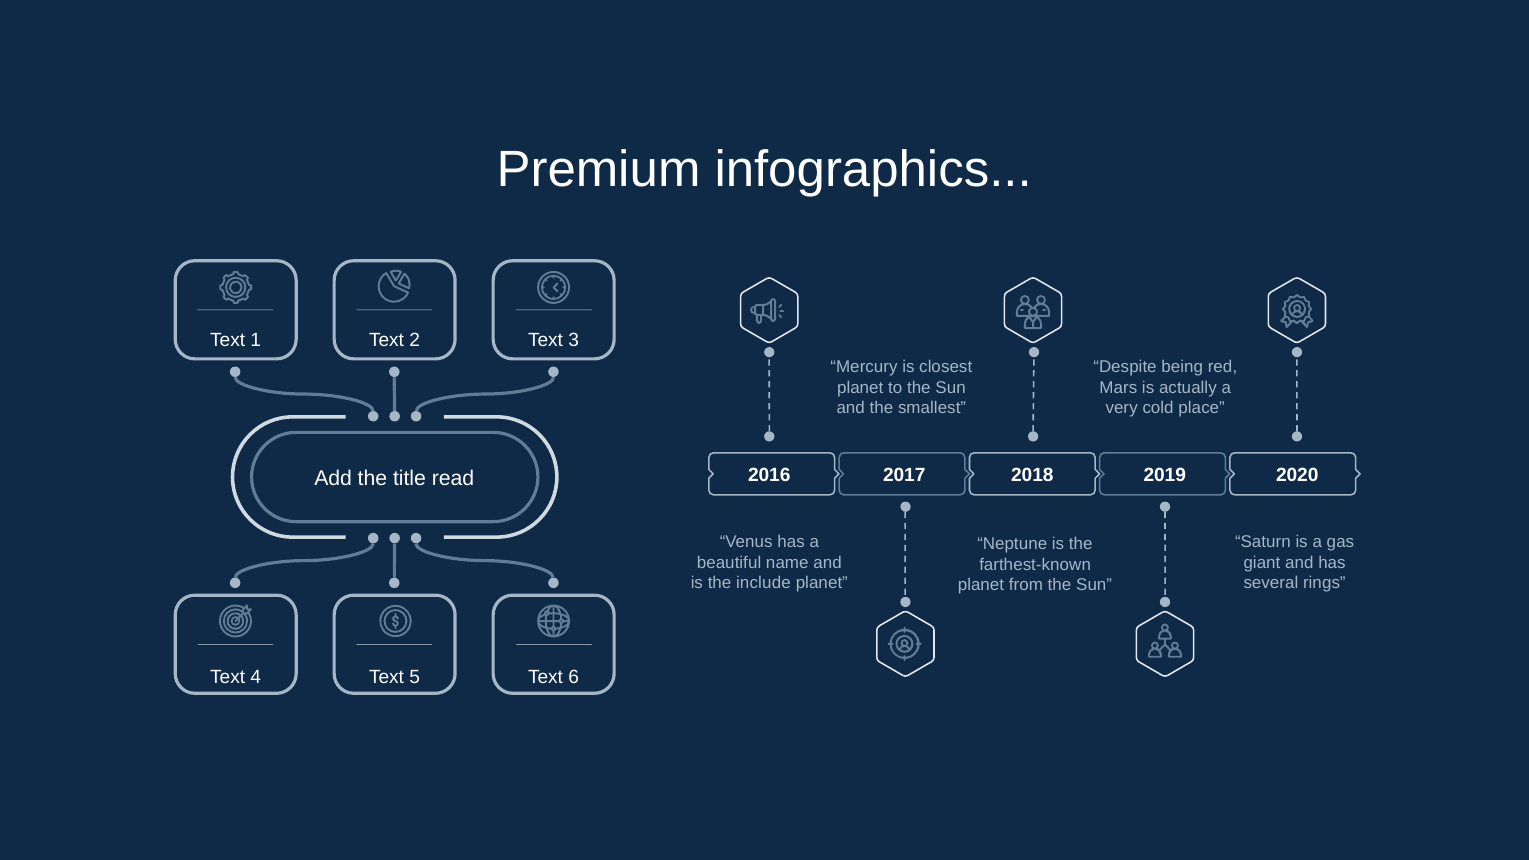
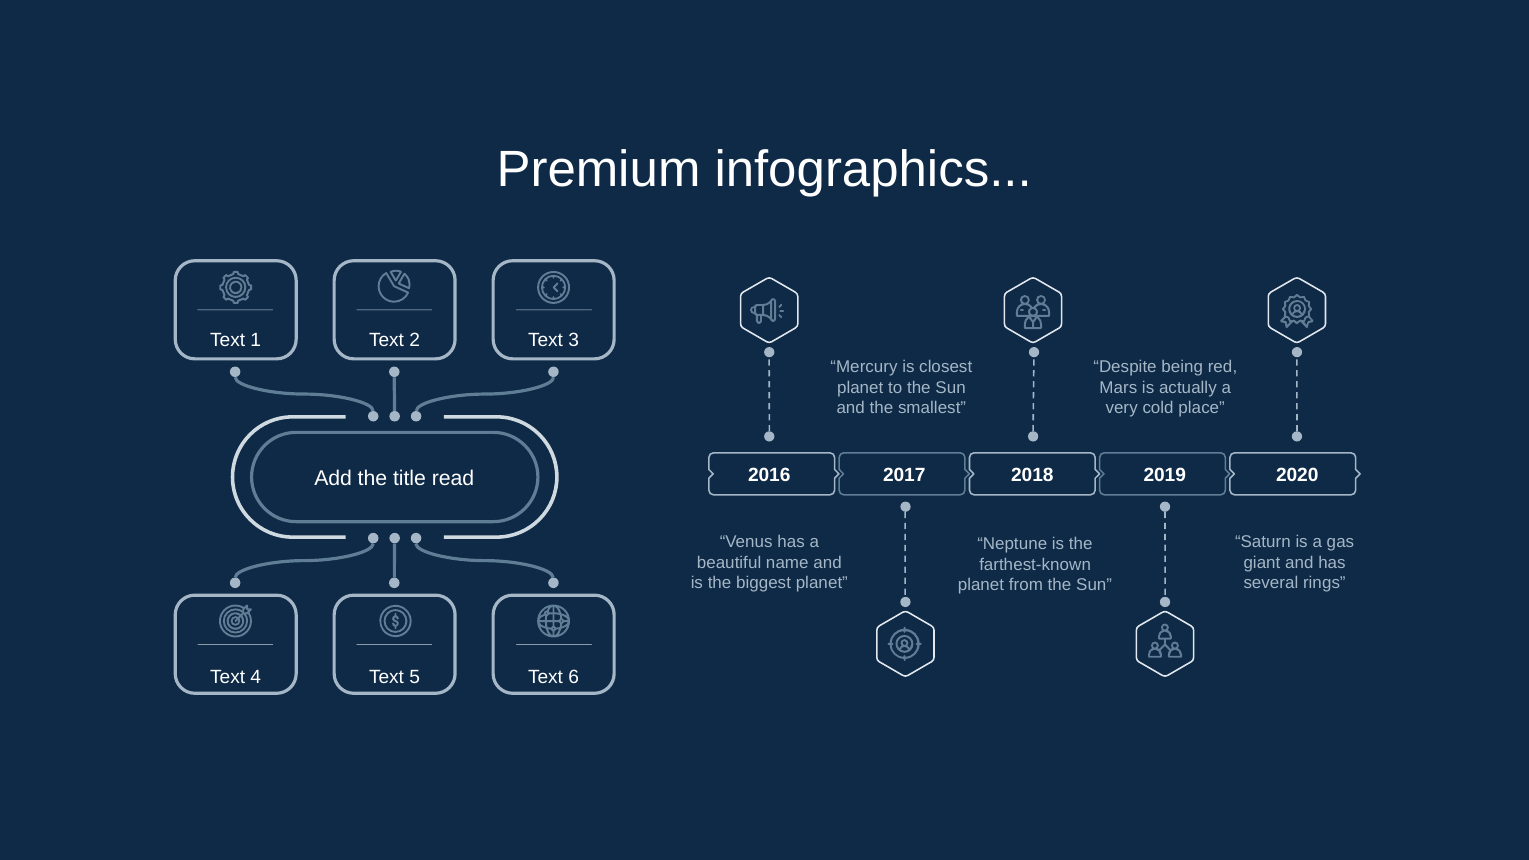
include: include -> biggest
